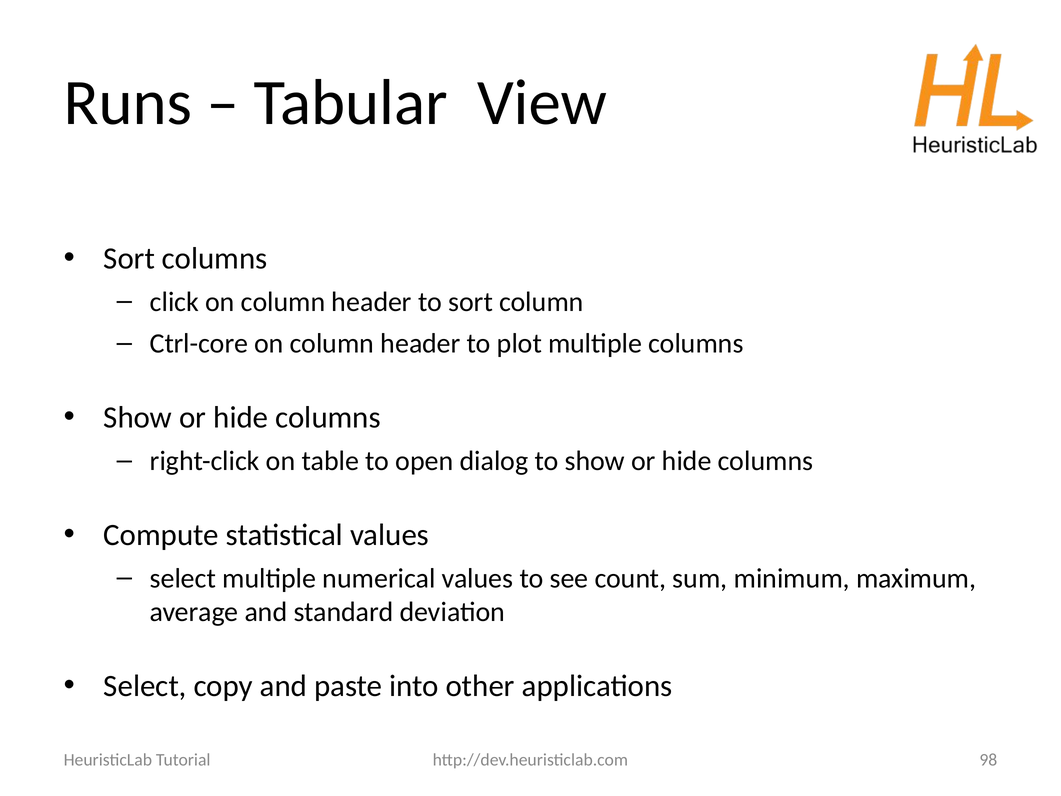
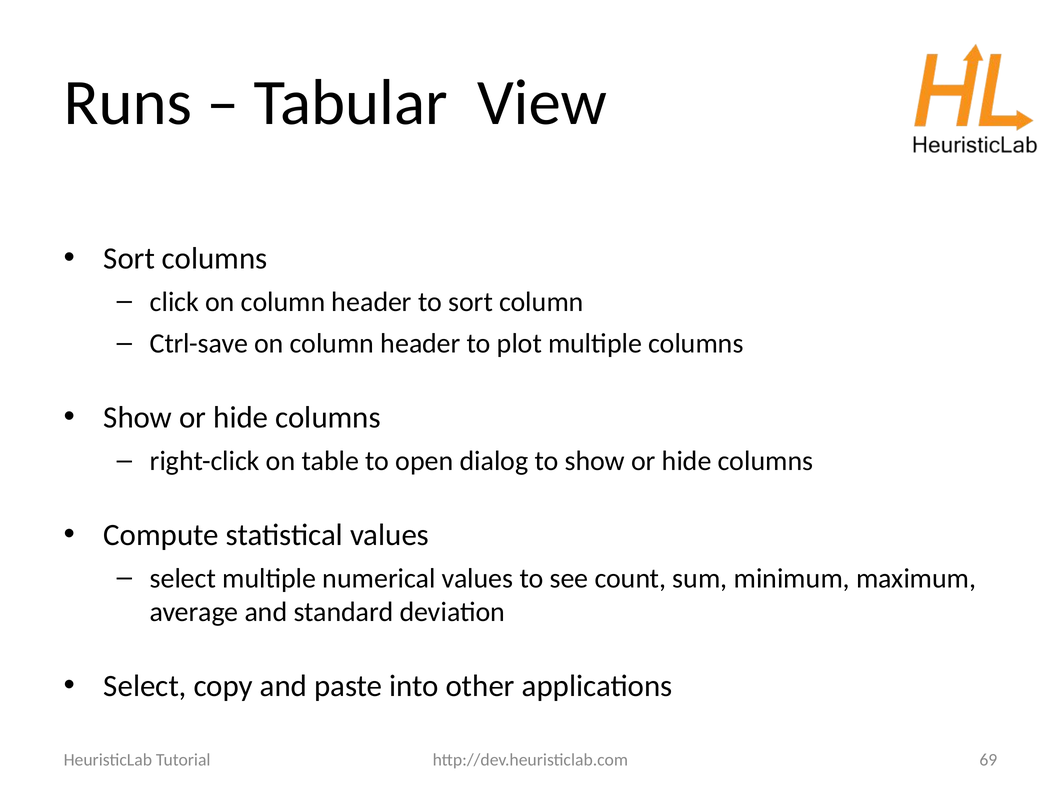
Ctrl-core: Ctrl-core -> Ctrl-save
98: 98 -> 69
